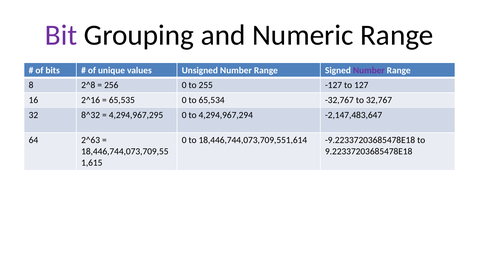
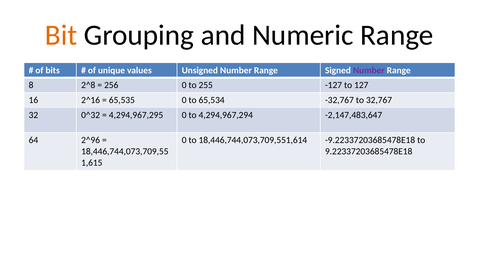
Bit colour: purple -> orange
8^32: 8^32 -> 0^32
2^63: 2^63 -> 2^96
